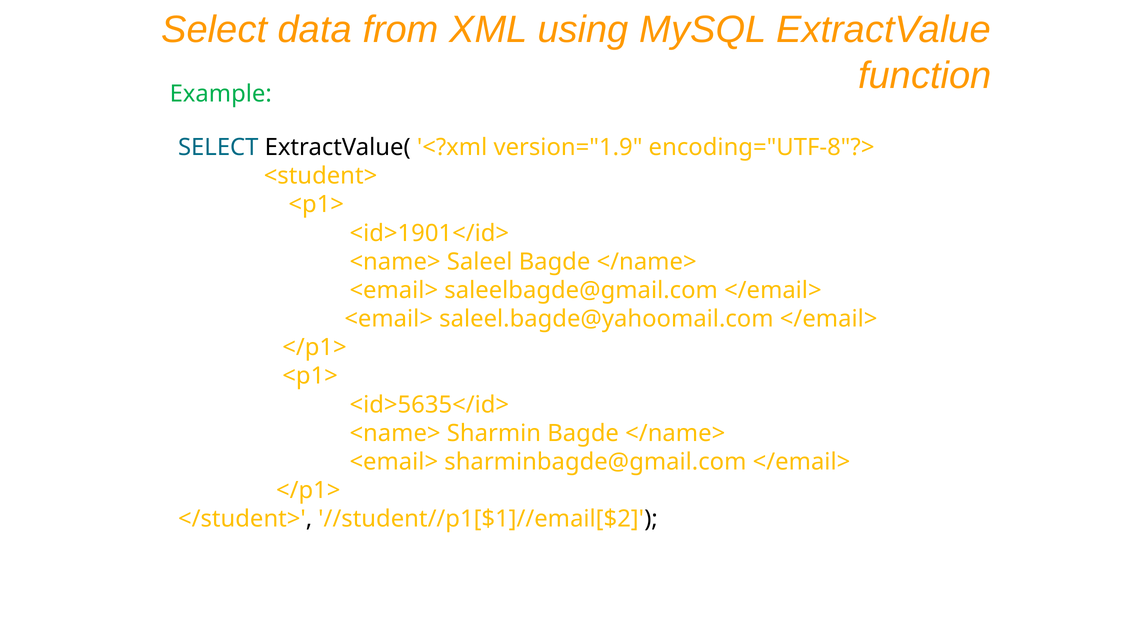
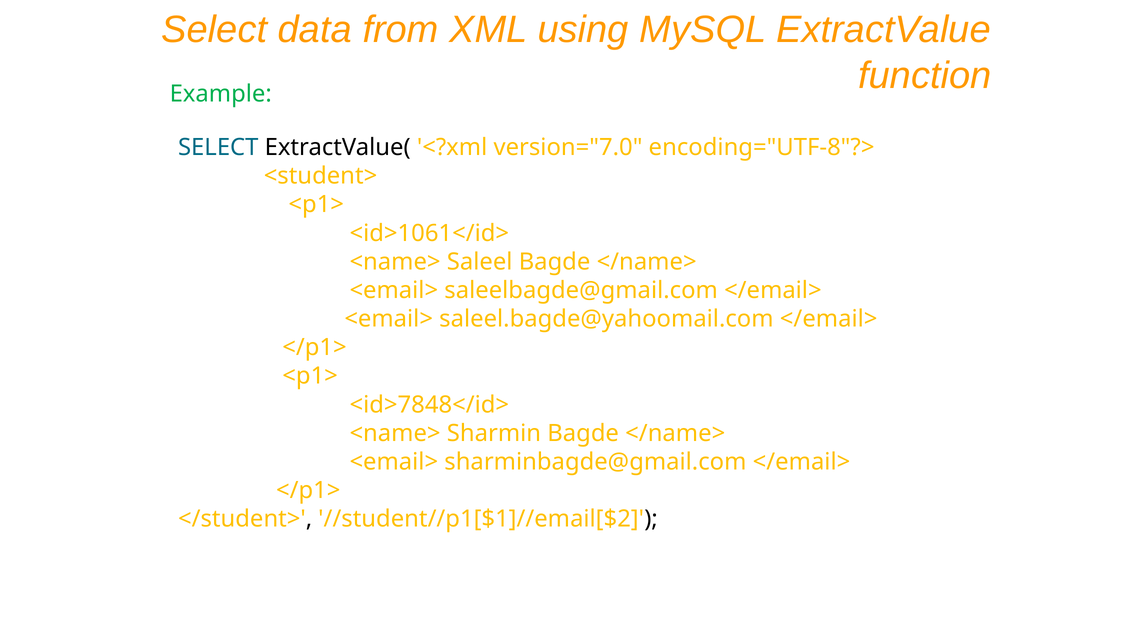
version="1.9: version="1.9 -> version="7.0
<id>1901</id>: <id>1901</id> -> <id>1061</id>
<id>5635</id>: <id>5635</id> -> <id>7848</id>
